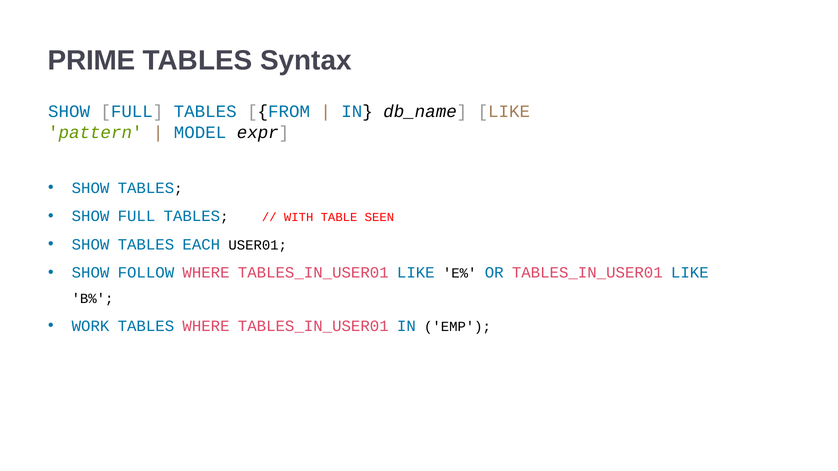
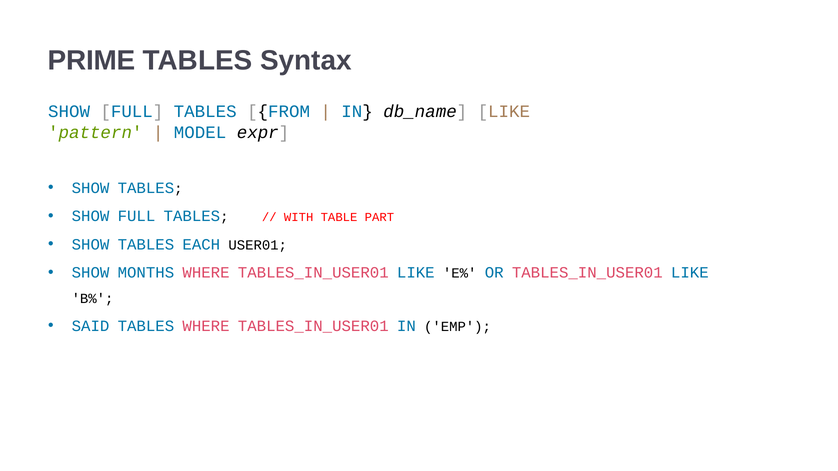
SEEN: SEEN -> PART
FOLLOW: FOLLOW -> MONTHS
WORK: WORK -> SAID
